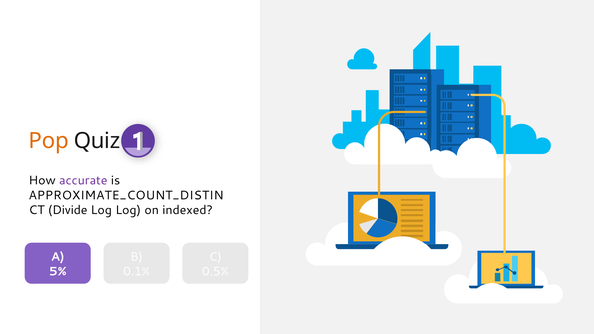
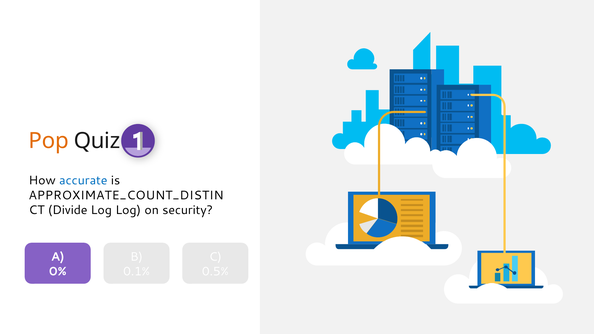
accurate colour: purple -> blue
indexed: indexed -> security
5%: 5% -> 0%
